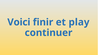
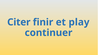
Voici: Voici -> Citer
